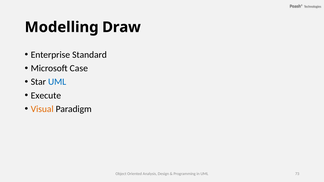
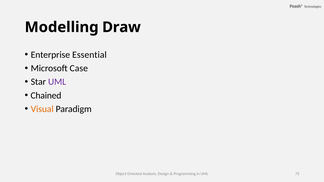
Standard: Standard -> Essential
UML at (57, 82) colour: blue -> purple
Execute: Execute -> Chained
